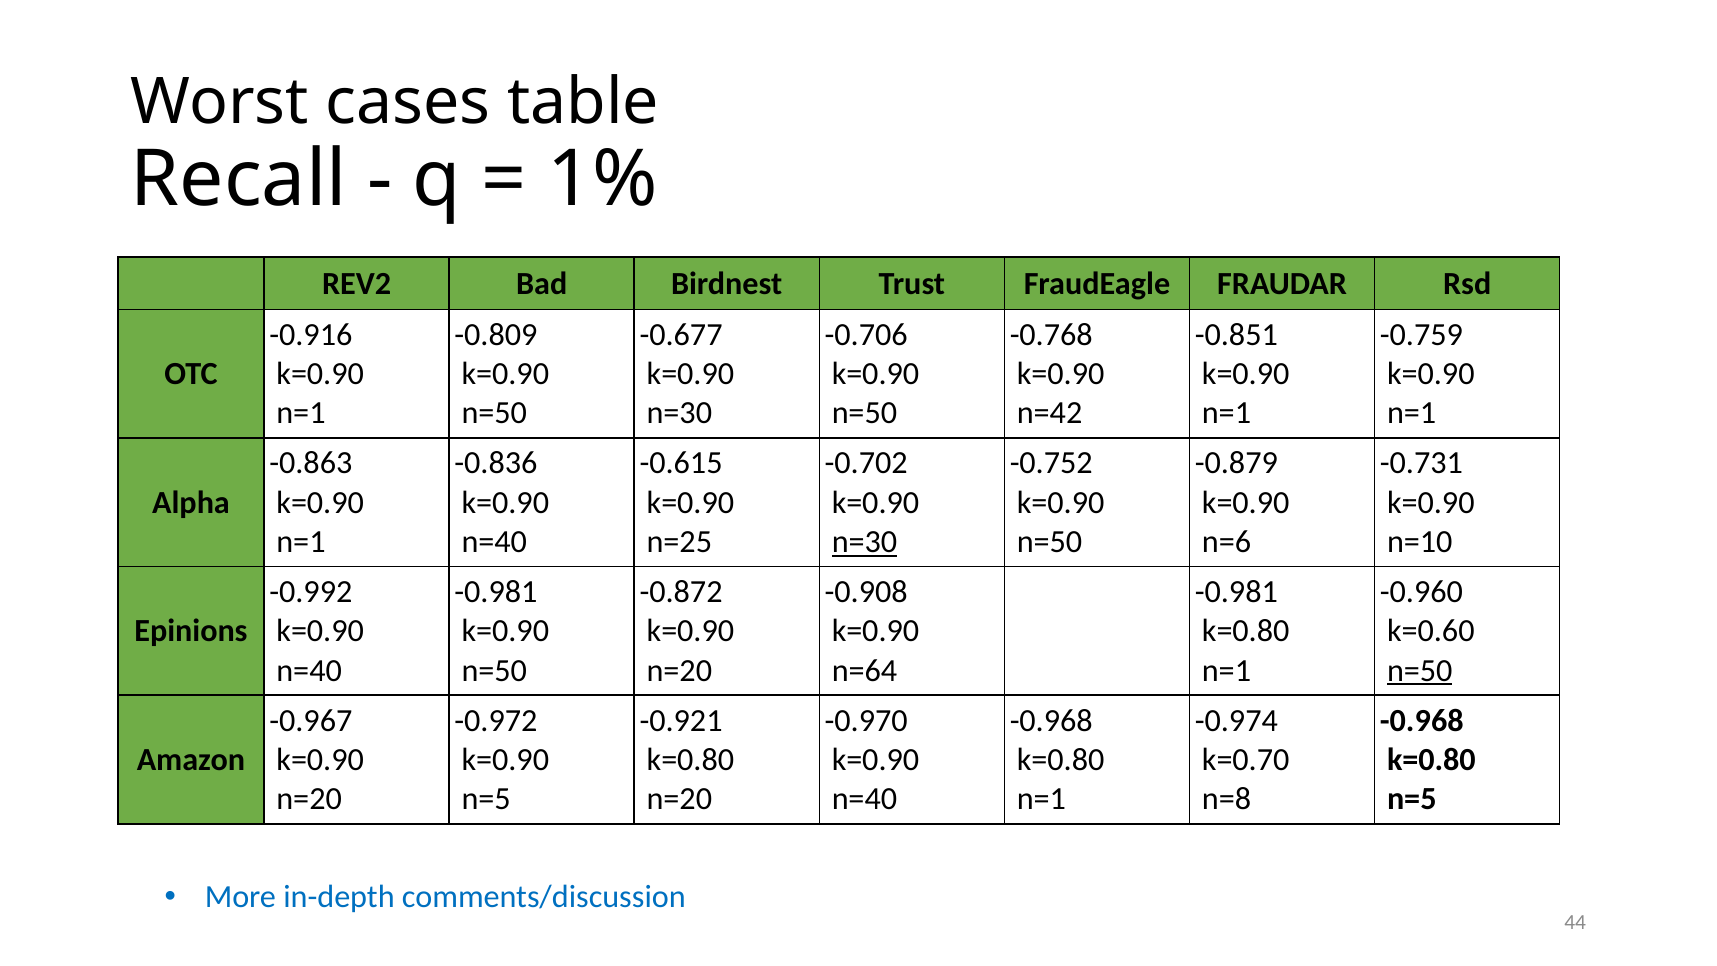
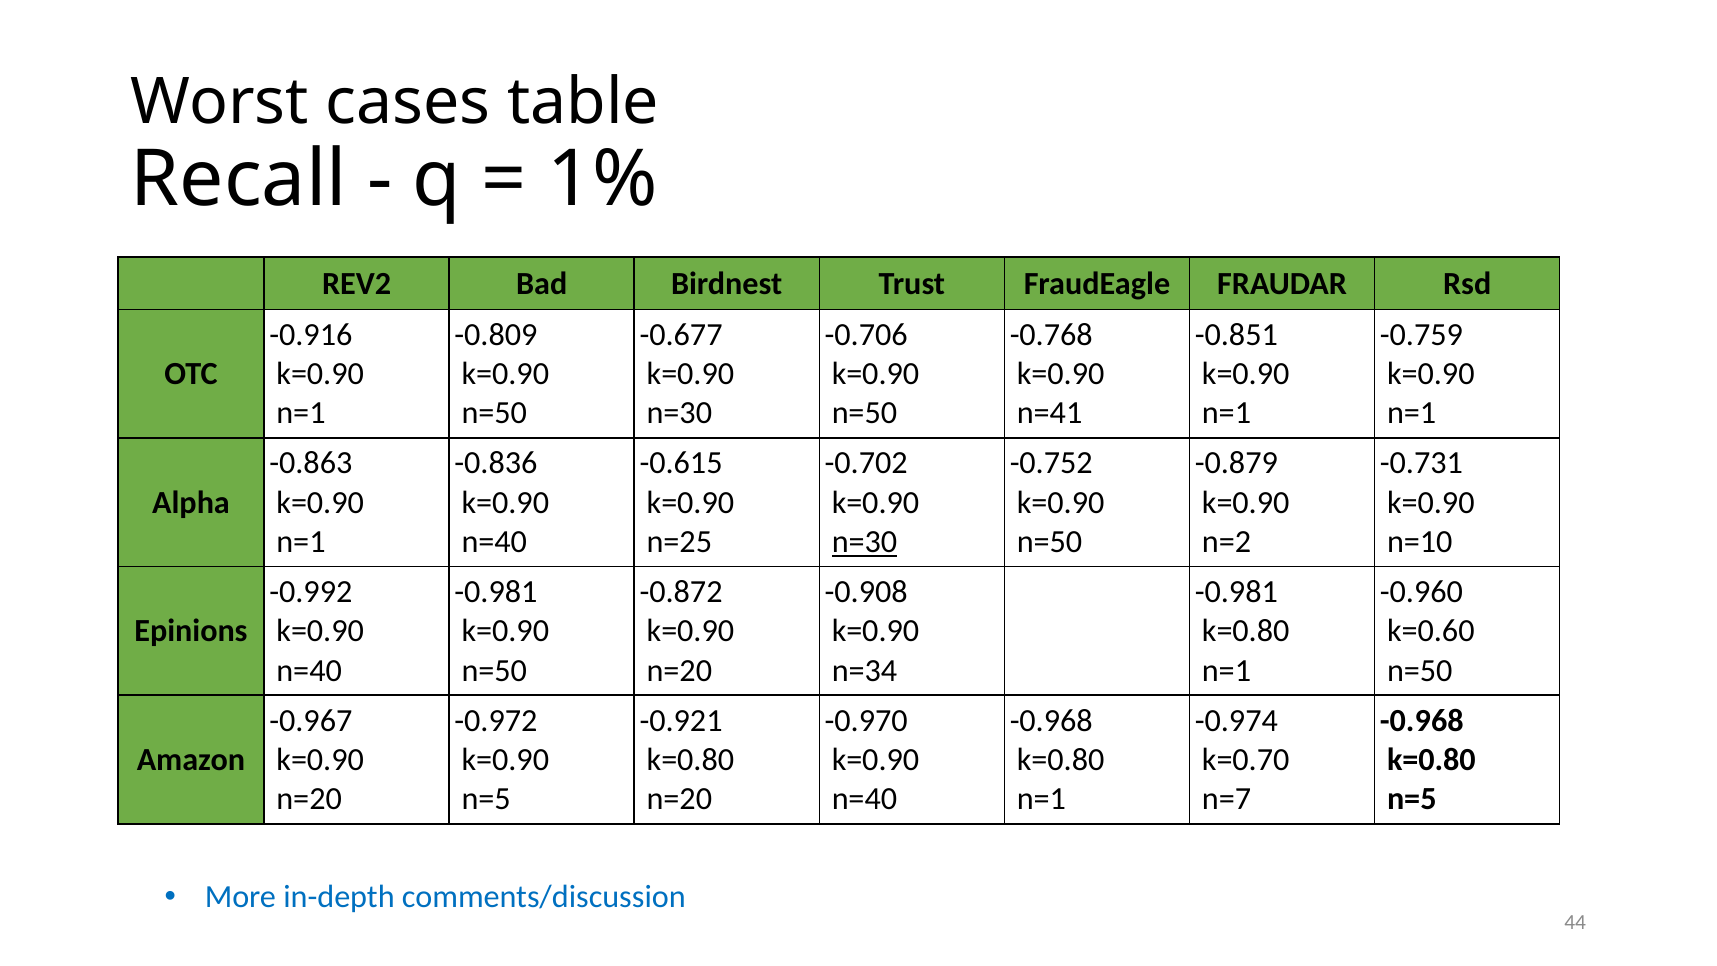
n=42: n=42 -> n=41
n=6: n=6 -> n=2
n=64: n=64 -> n=34
n=50 at (1420, 670) underline: present -> none
n=8: n=8 -> n=7
